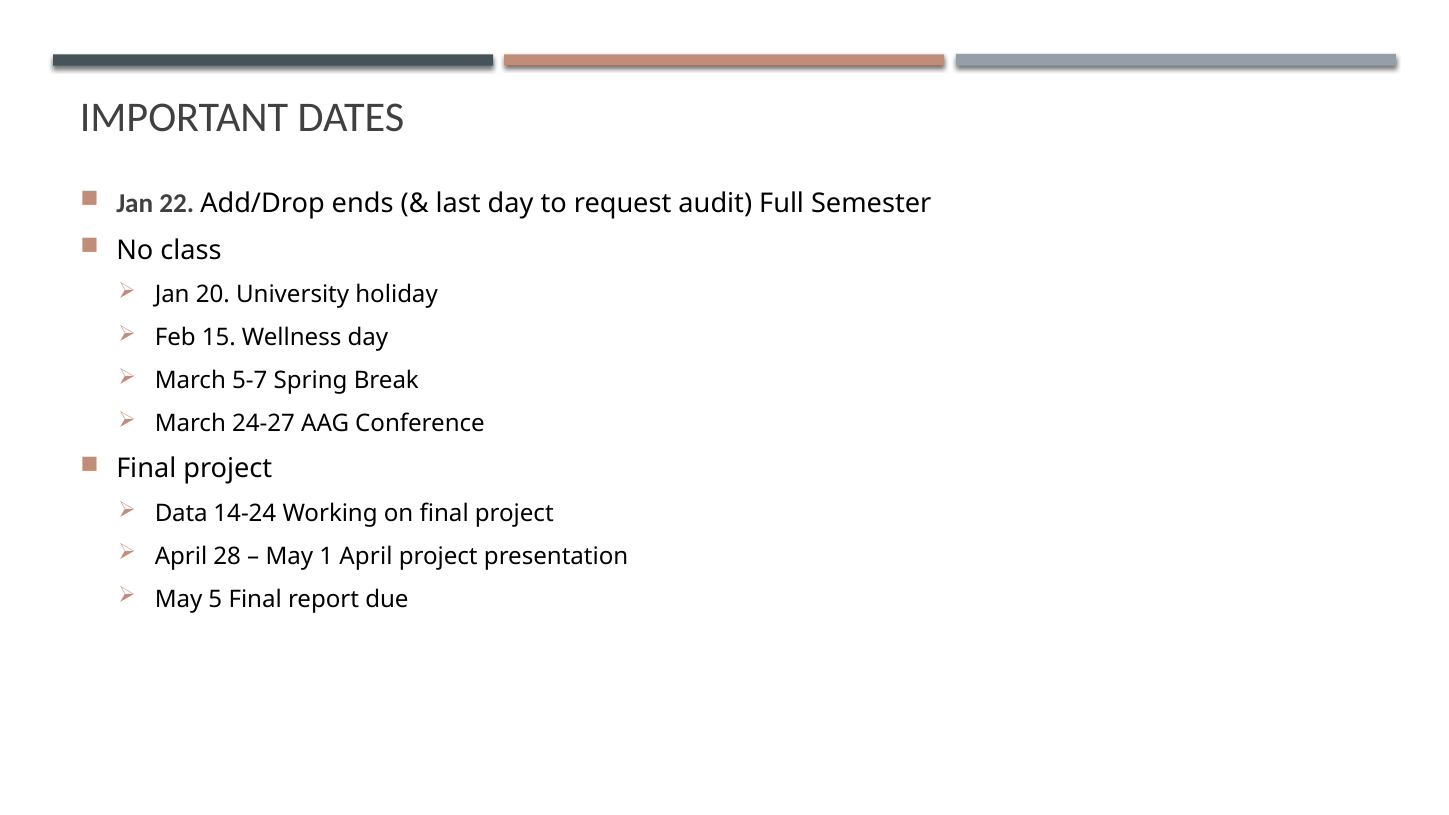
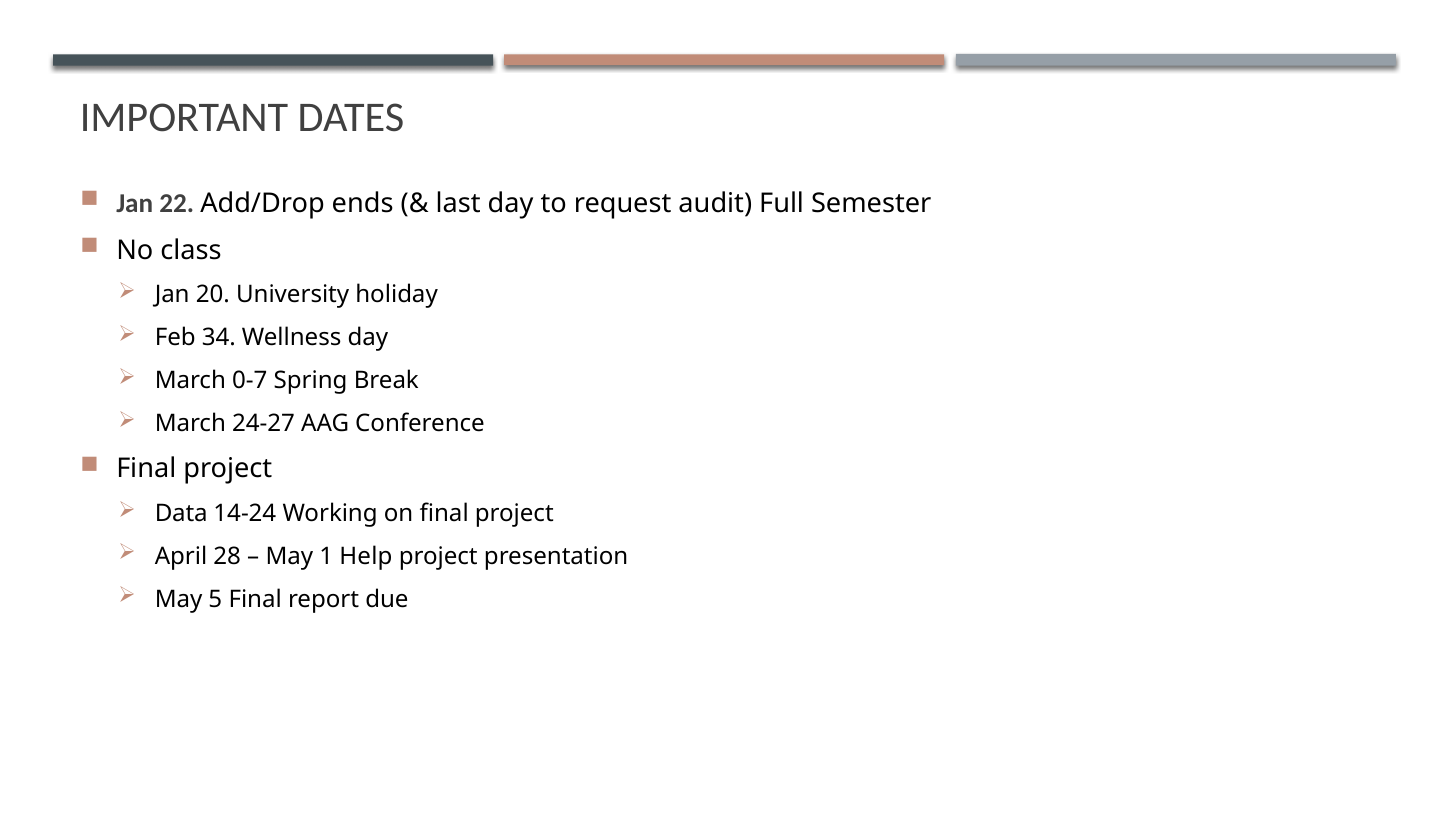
15: 15 -> 34
5-7: 5-7 -> 0-7
1 April: April -> Help
